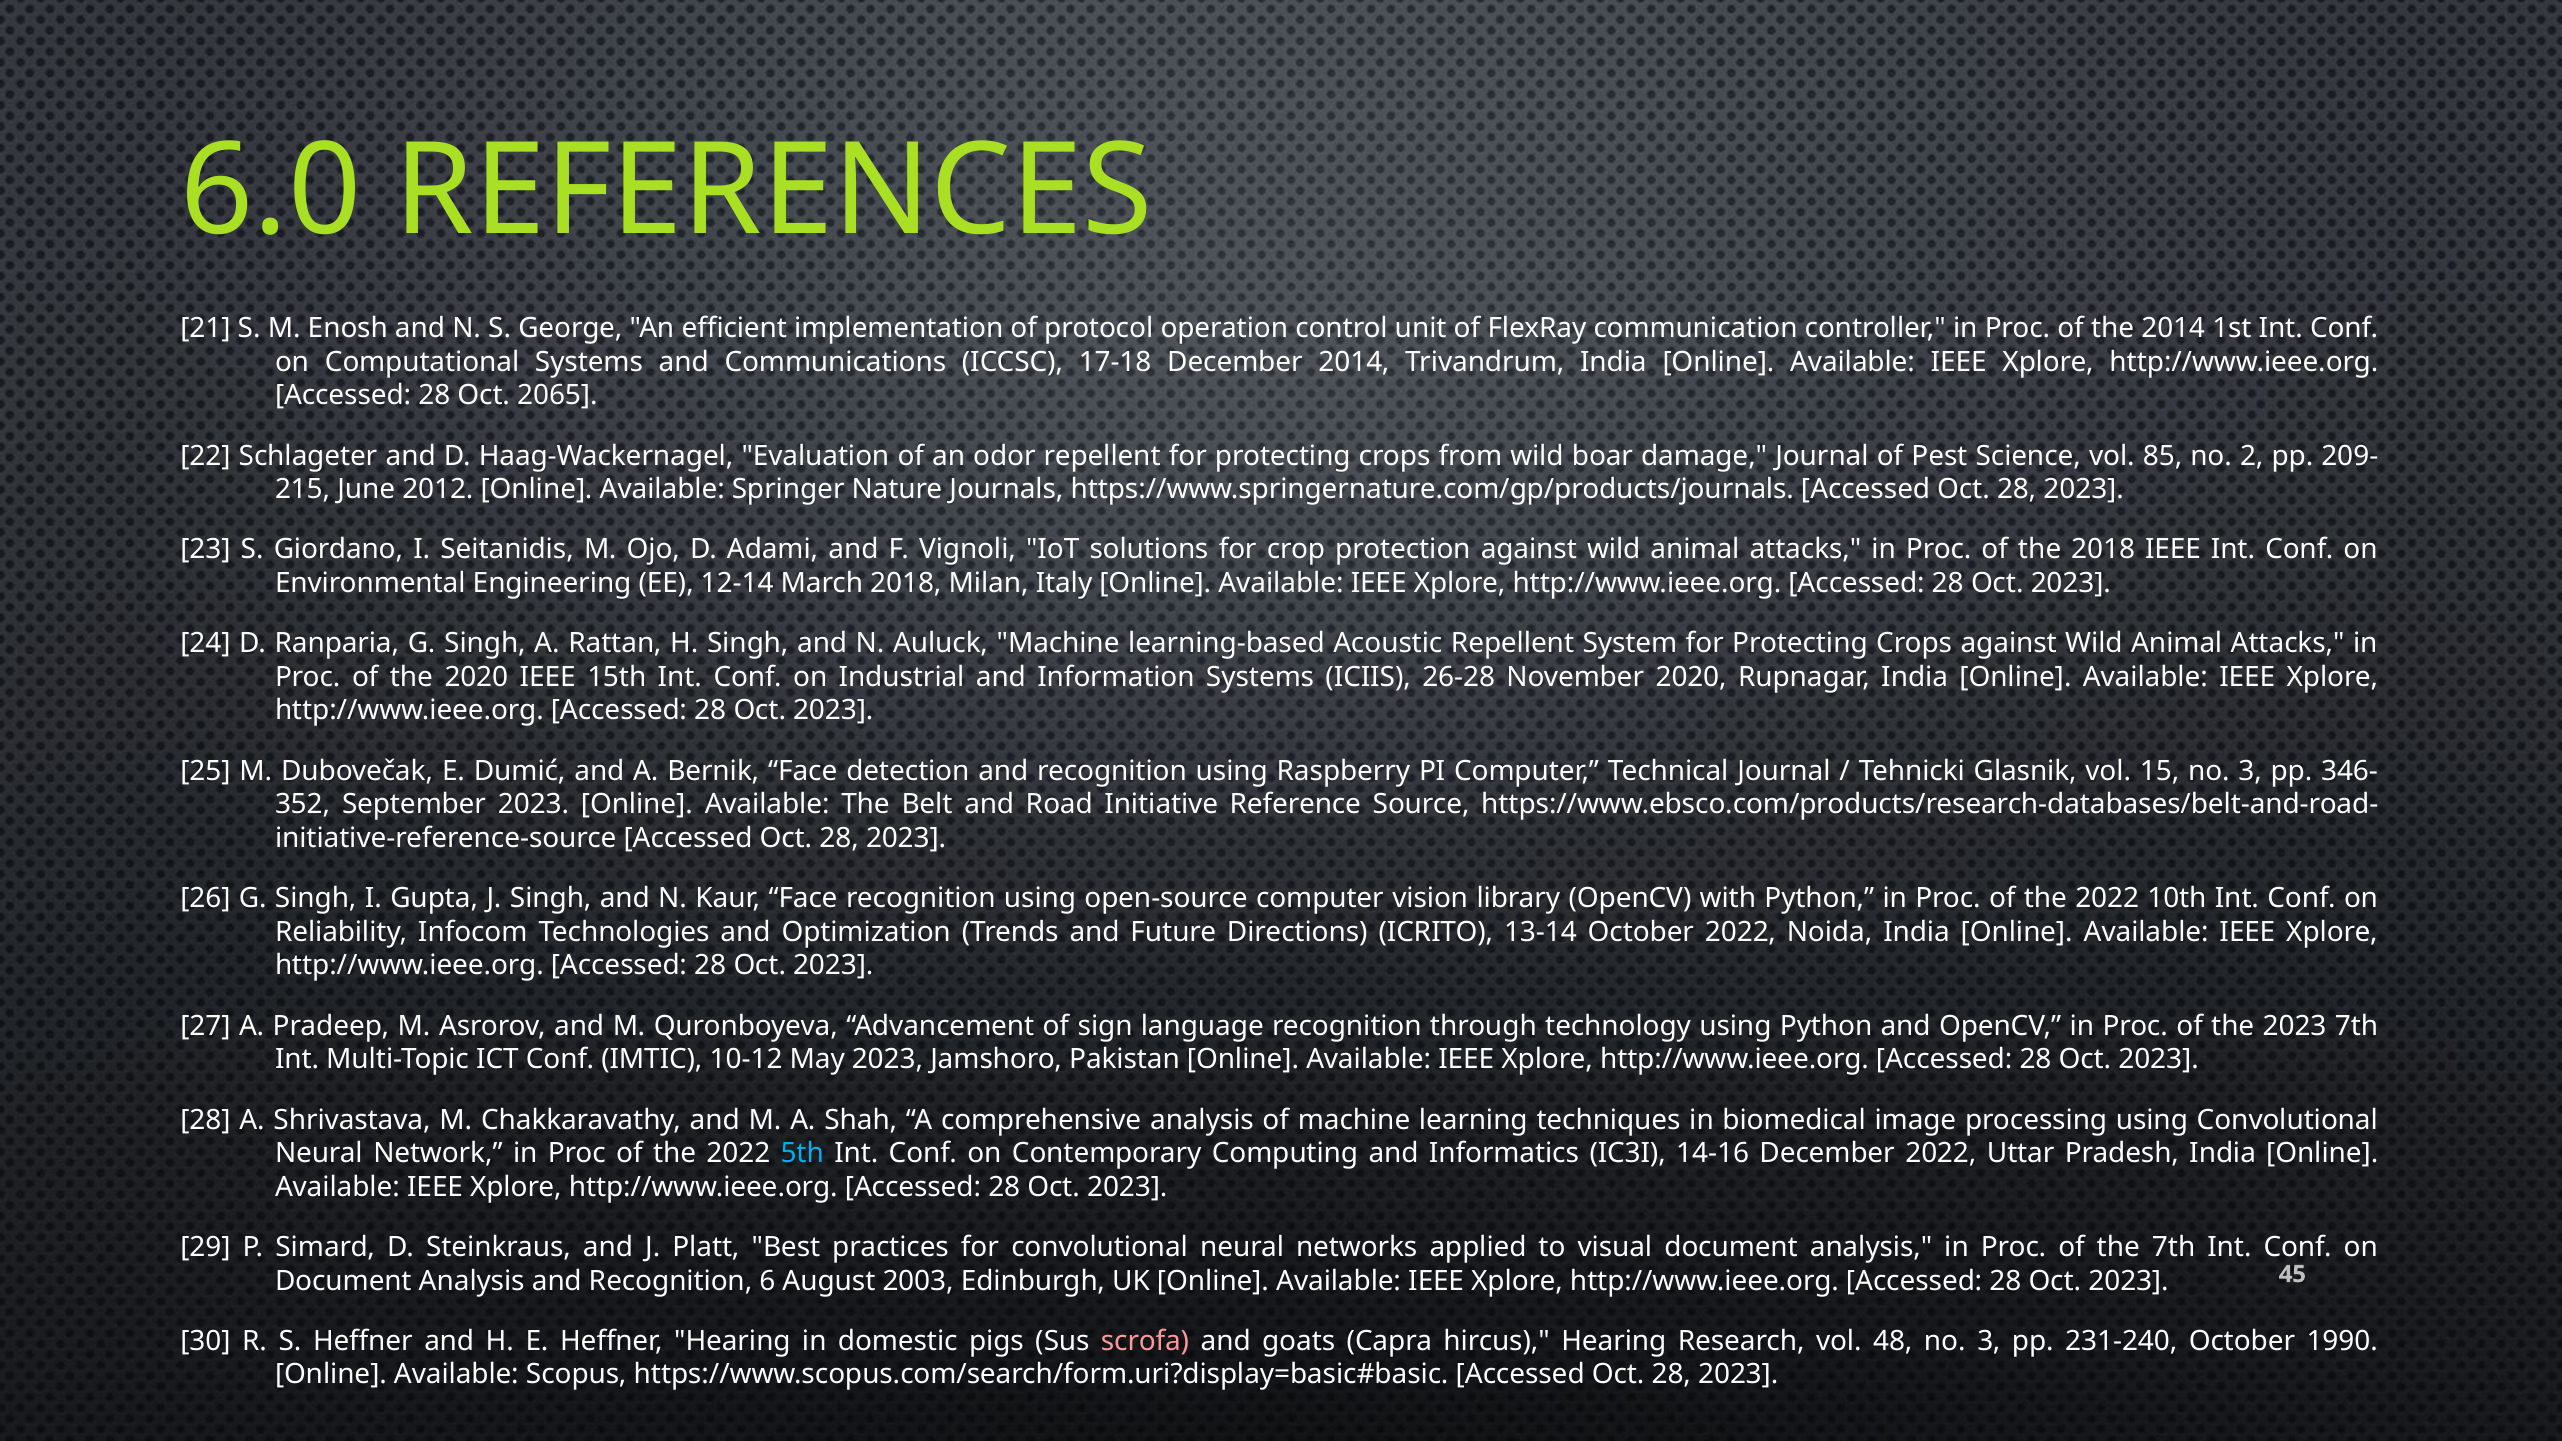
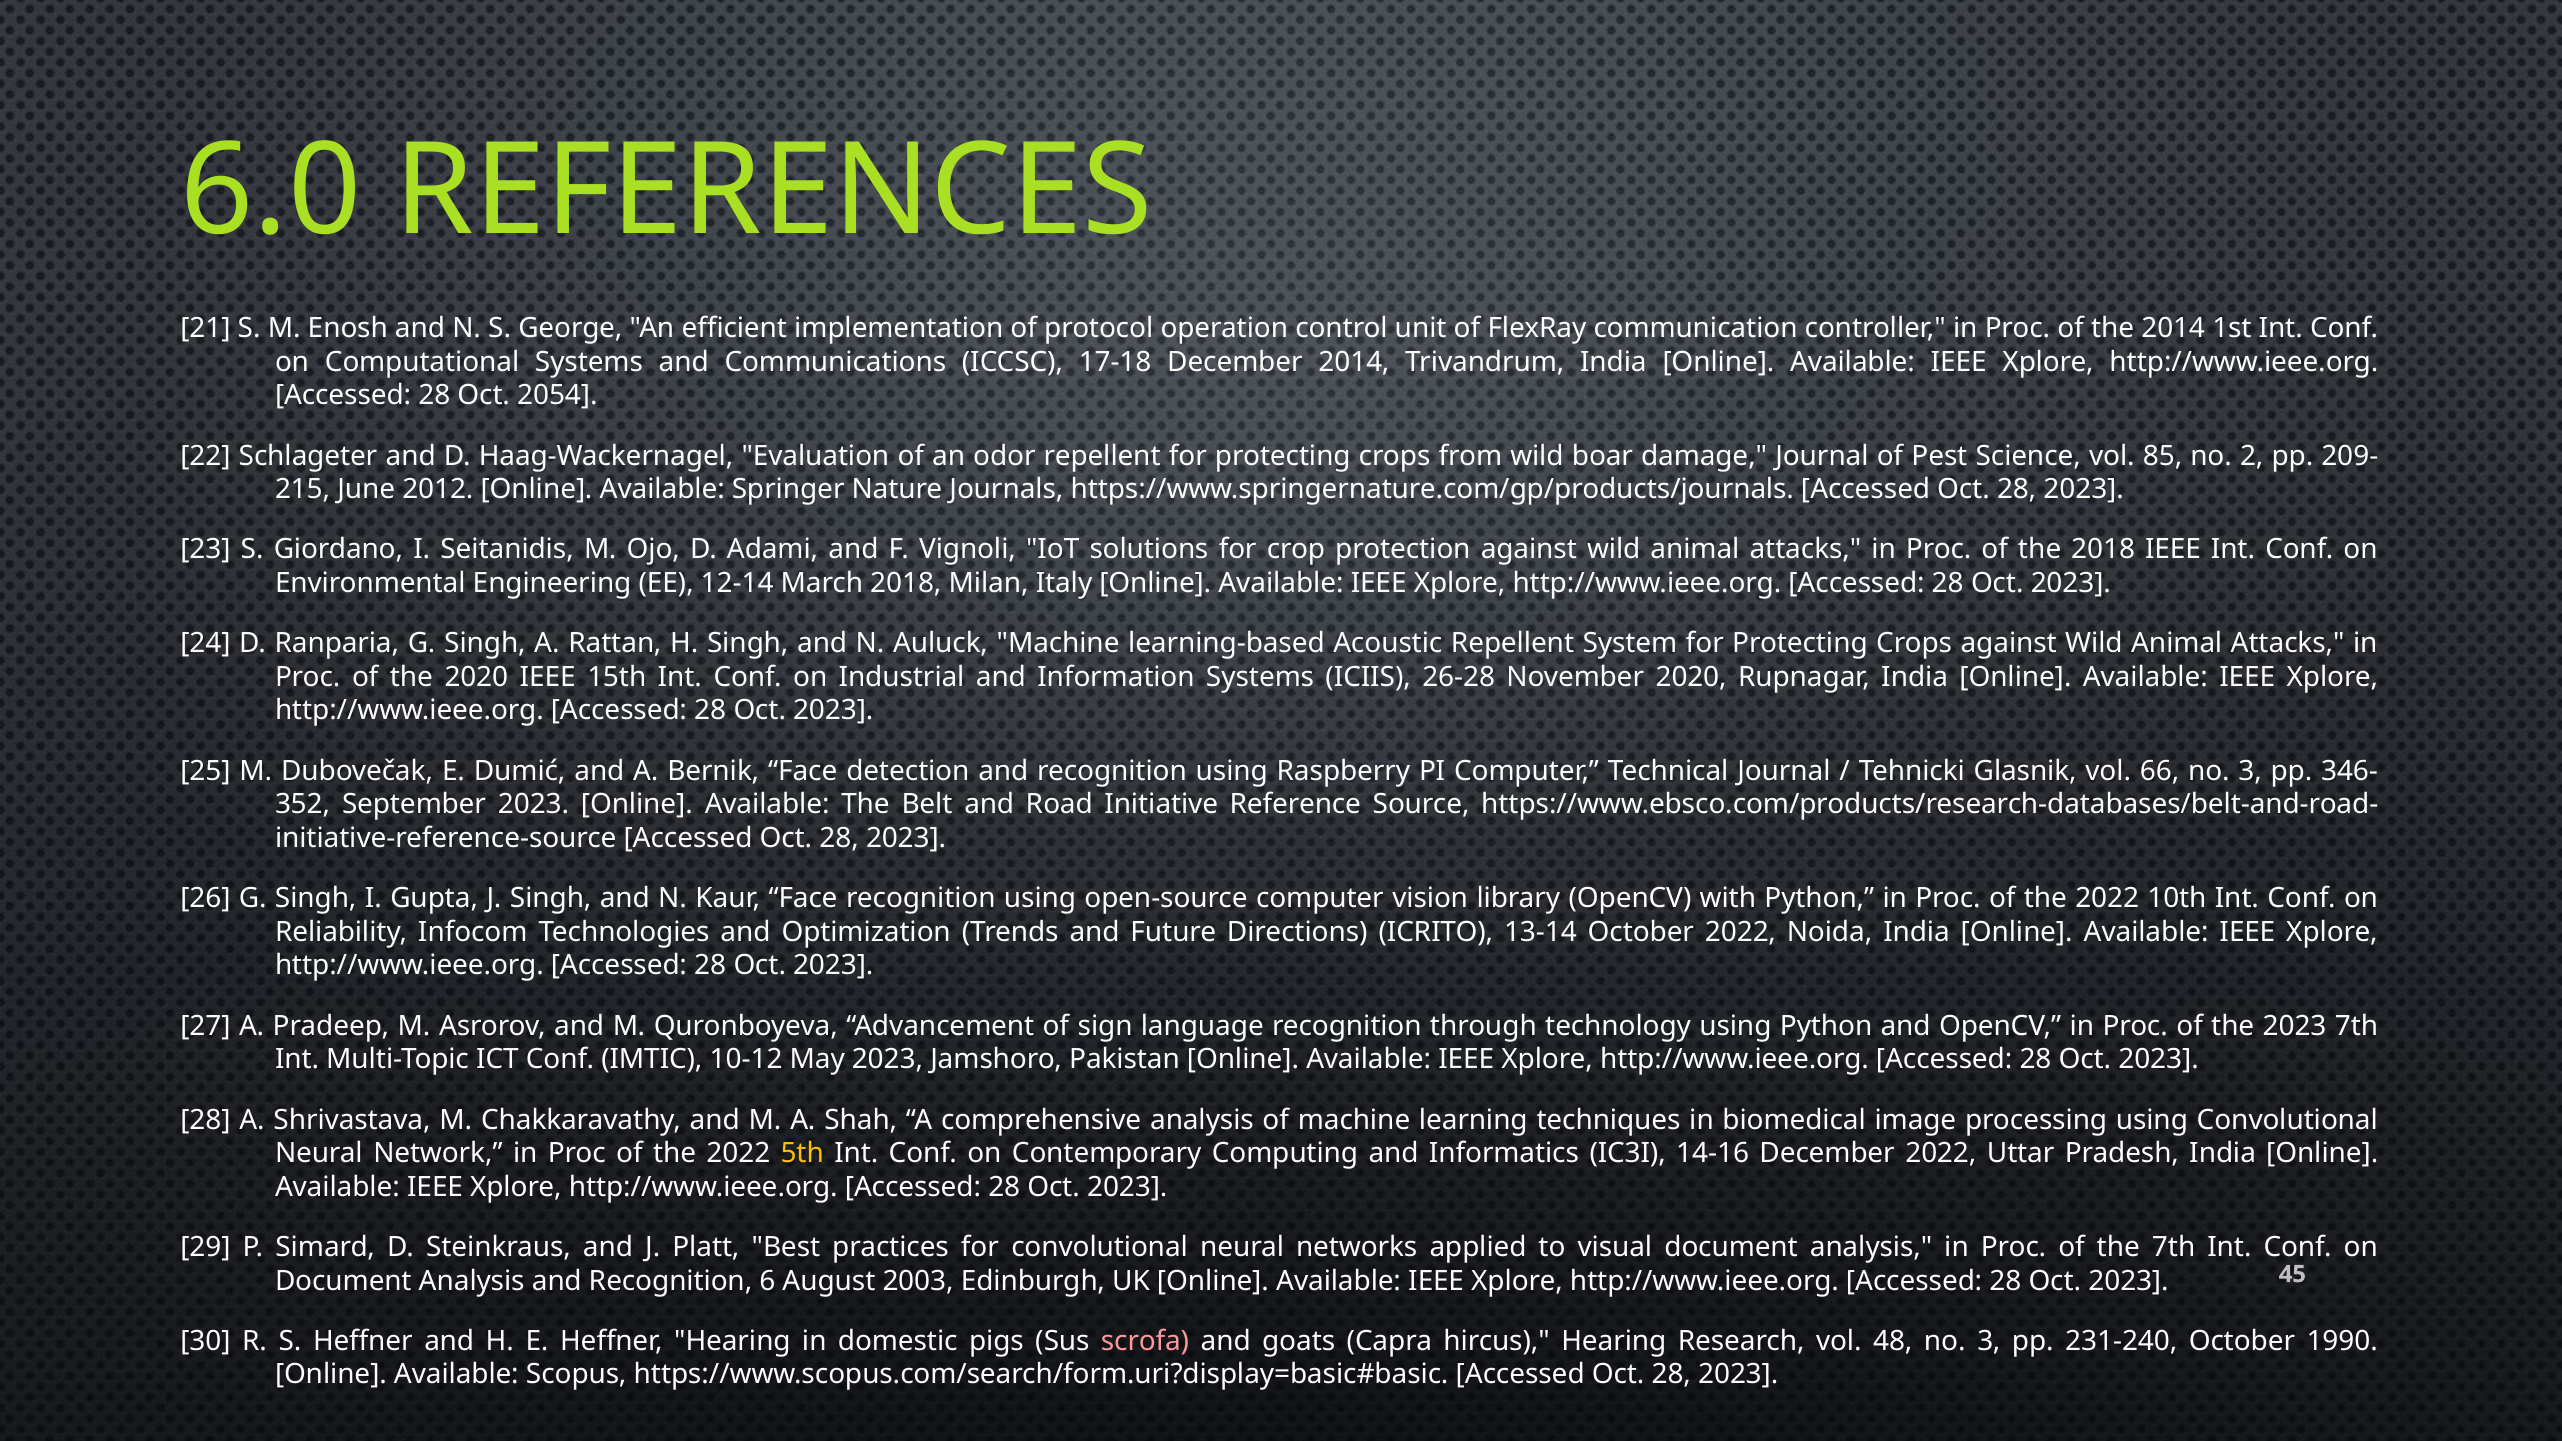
2065: 2065 -> 2054
15: 15 -> 66
5th colour: light blue -> yellow
